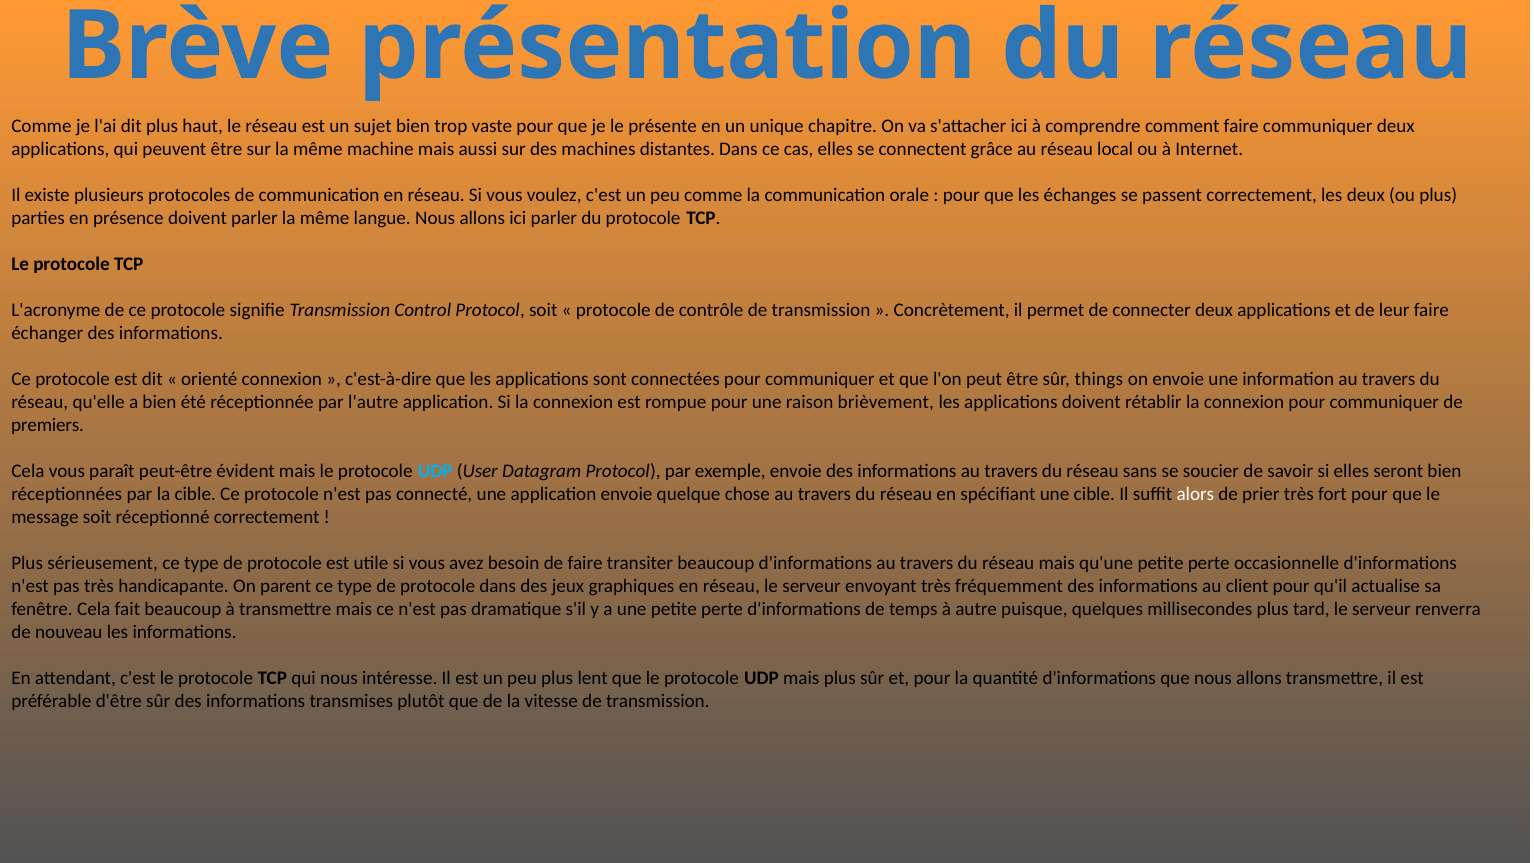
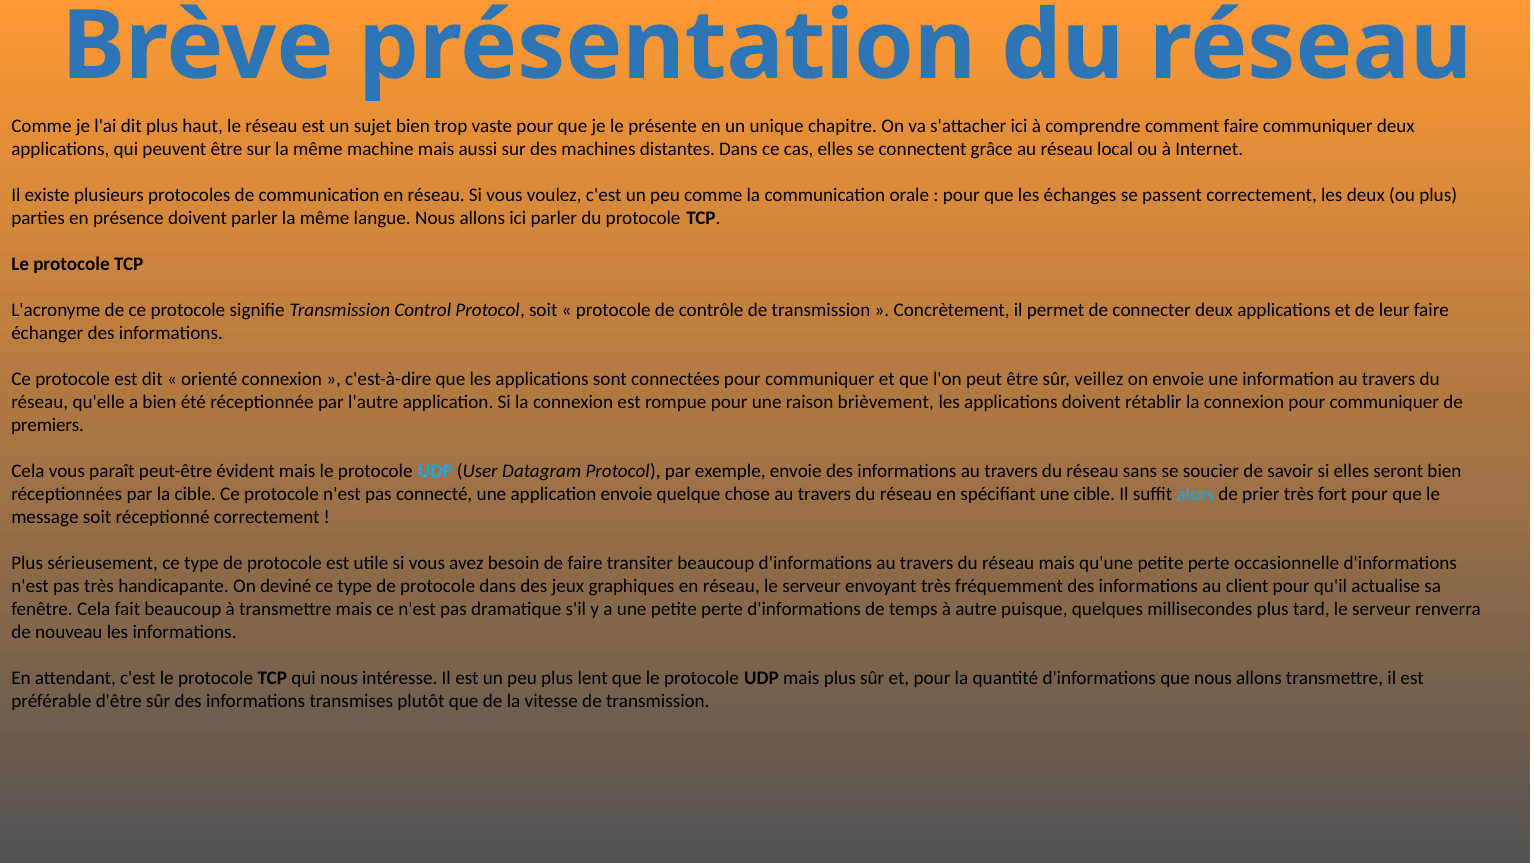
things: things -> veillez
alors colour: white -> light blue
parent: parent -> deviné
